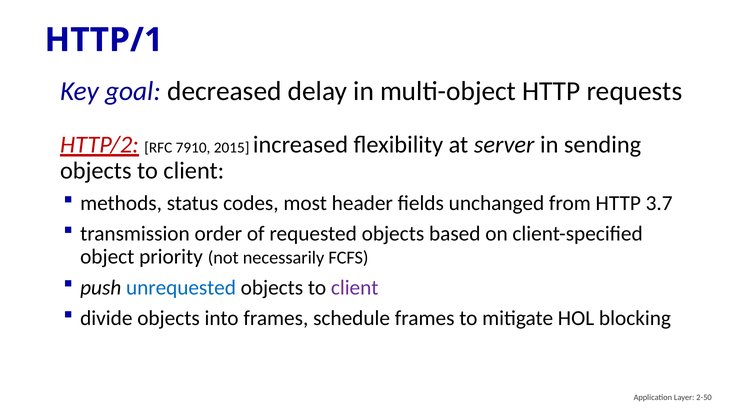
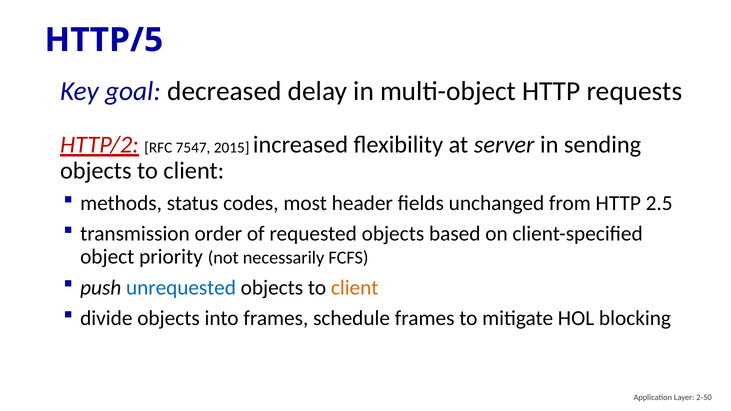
HTTP/1: HTTP/1 -> HTTP/5
7910: 7910 -> 7547
3.7: 3.7 -> 2.5
client at (355, 288) colour: purple -> orange
